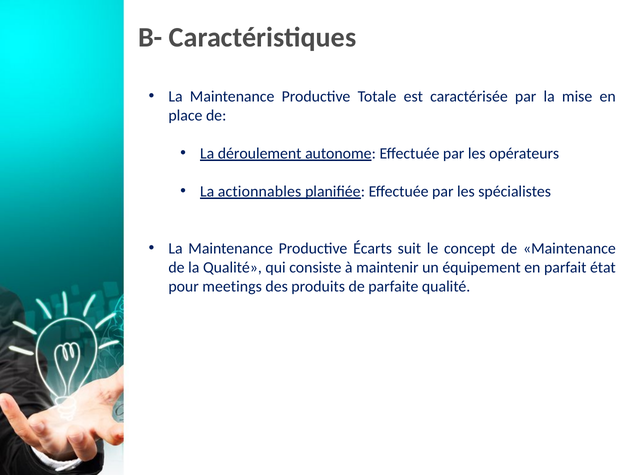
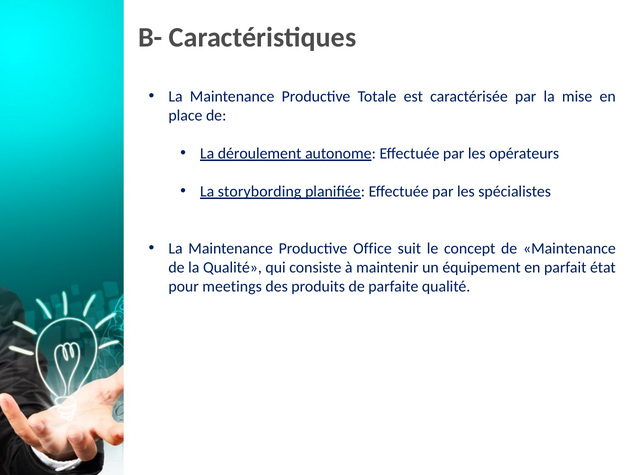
actionnables: actionnables -> storybording
Écarts: Écarts -> Office
